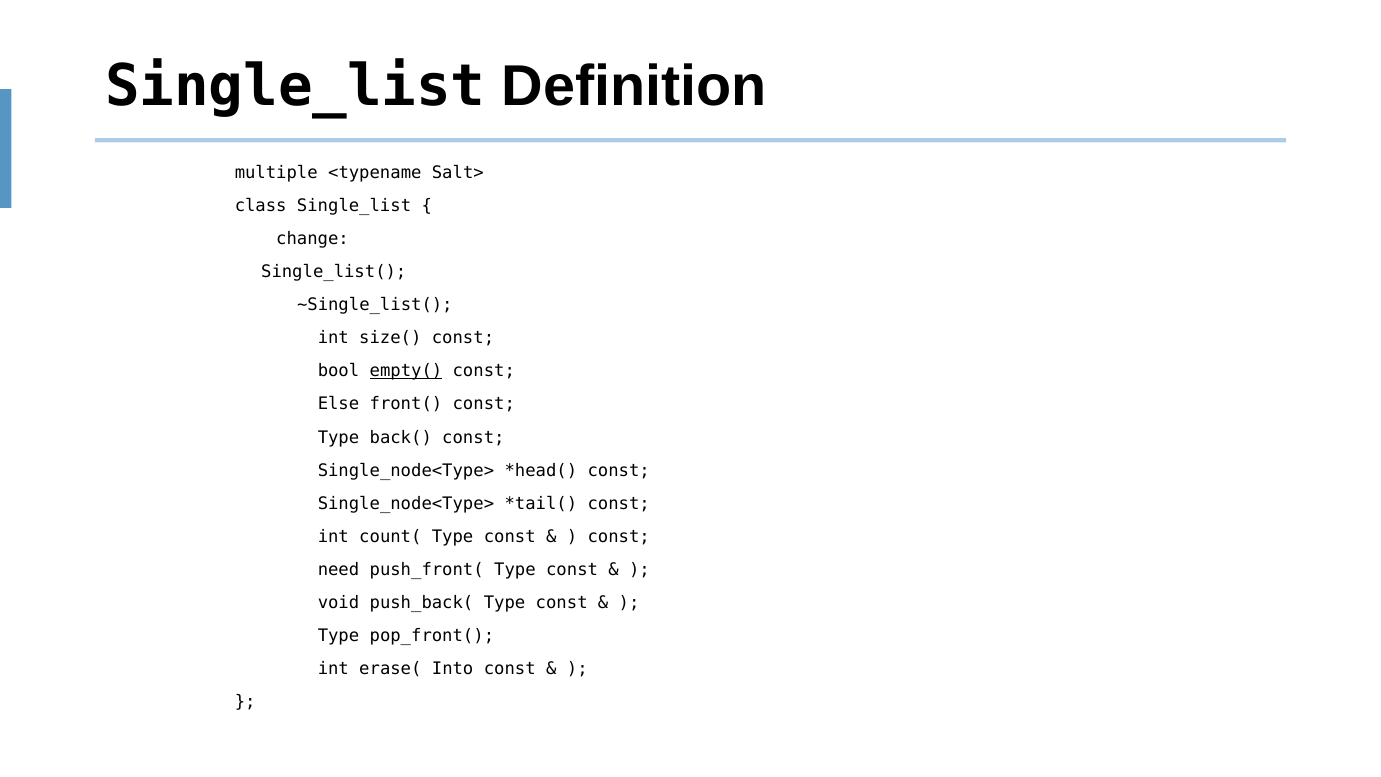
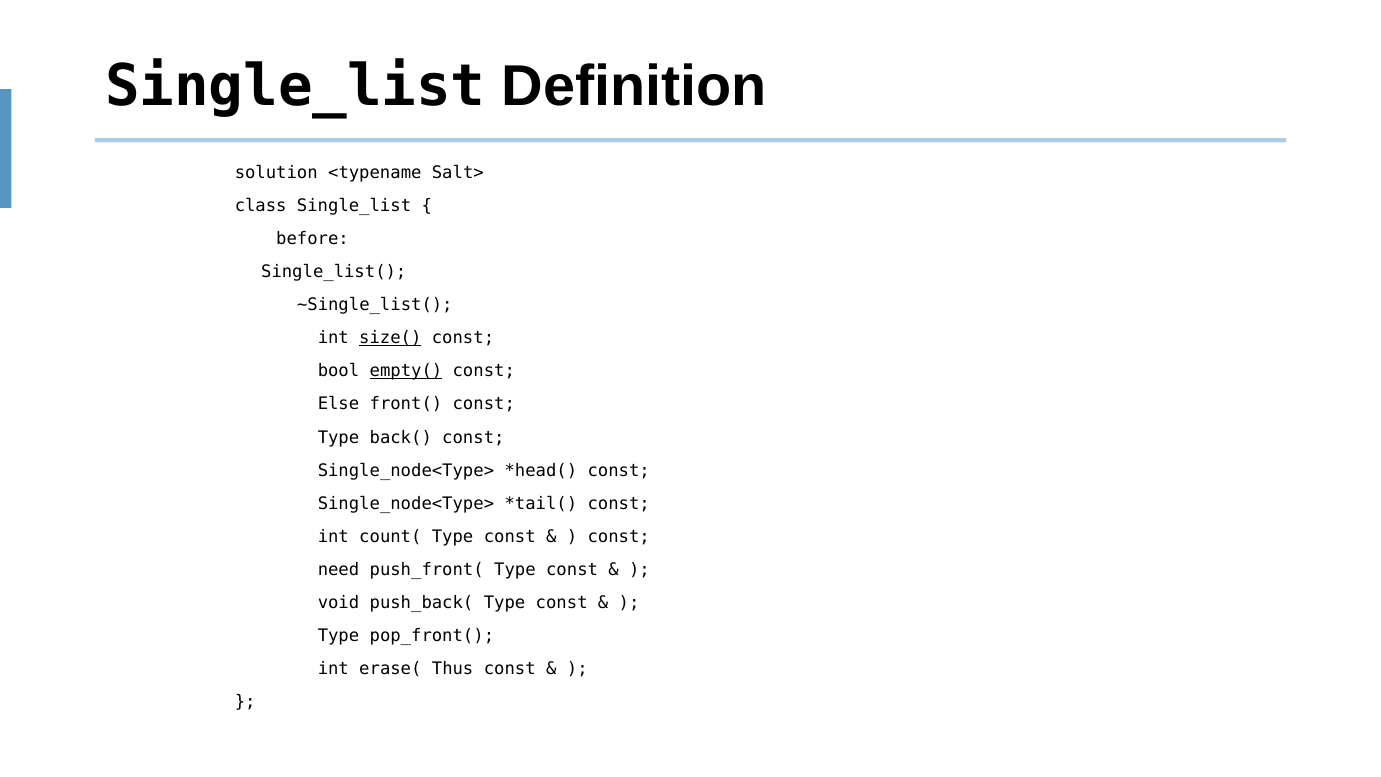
multiple: multiple -> solution
change: change -> before
size( underline: none -> present
Into: Into -> Thus
